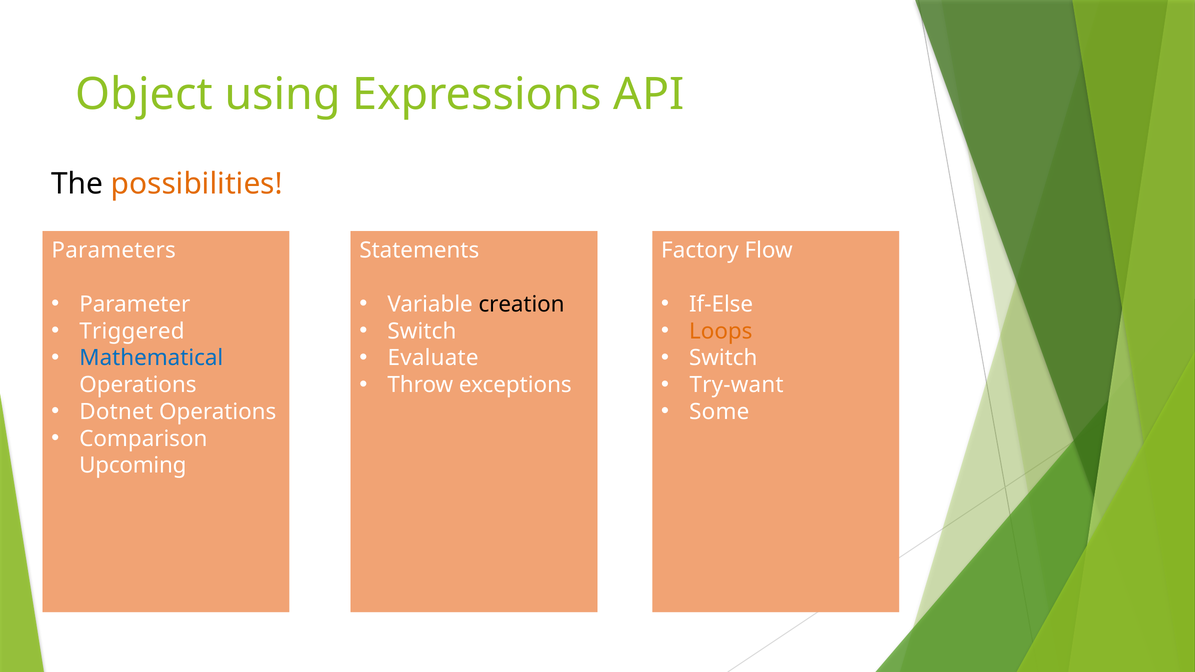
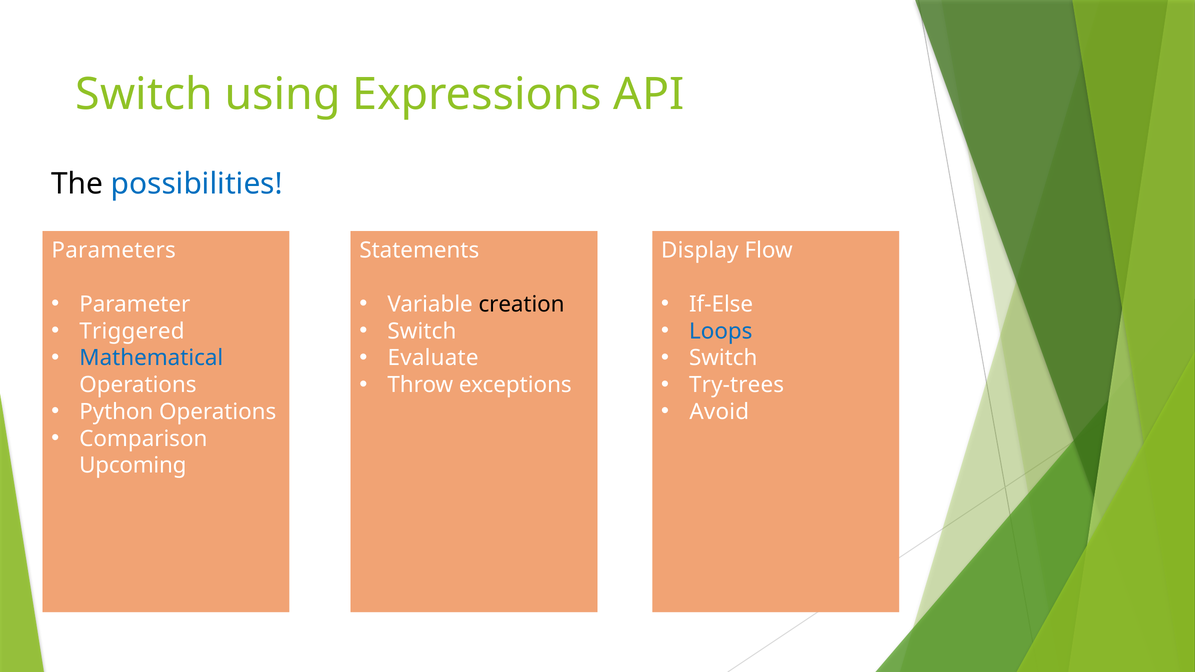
Object at (144, 94): Object -> Switch
possibilities colour: orange -> blue
Factory: Factory -> Display
Loops colour: orange -> blue
Try-want: Try-want -> Try-trees
Dotnet: Dotnet -> Python
Some: Some -> Avoid
